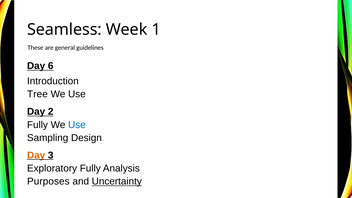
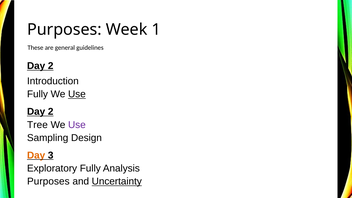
Seamless at (64, 30): Seamless -> Purposes
6 at (51, 66): 6 -> 2
Tree at (37, 94): Tree -> Fully
Use at (77, 94) underline: none -> present
Fully at (37, 125): Fully -> Tree
Use at (77, 125) colour: blue -> purple
